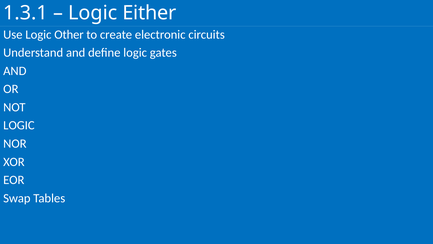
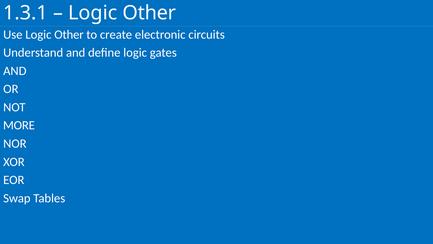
Either at (149, 13): Either -> Other
LOGIC at (19, 125): LOGIC -> MORE
